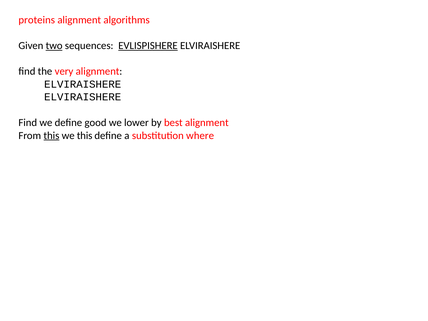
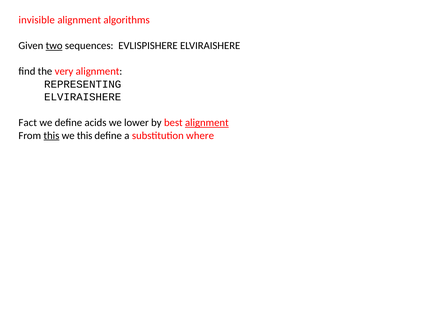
proteins: proteins -> invisible
EVLISPISHERE underline: present -> none
ELVIRAISHERE at (83, 84): ELVIRAISHERE -> REPRESENTING
Find at (28, 123): Find -> Fact
good: good -> acids
alignment at (207, 123) underline: none -> present
